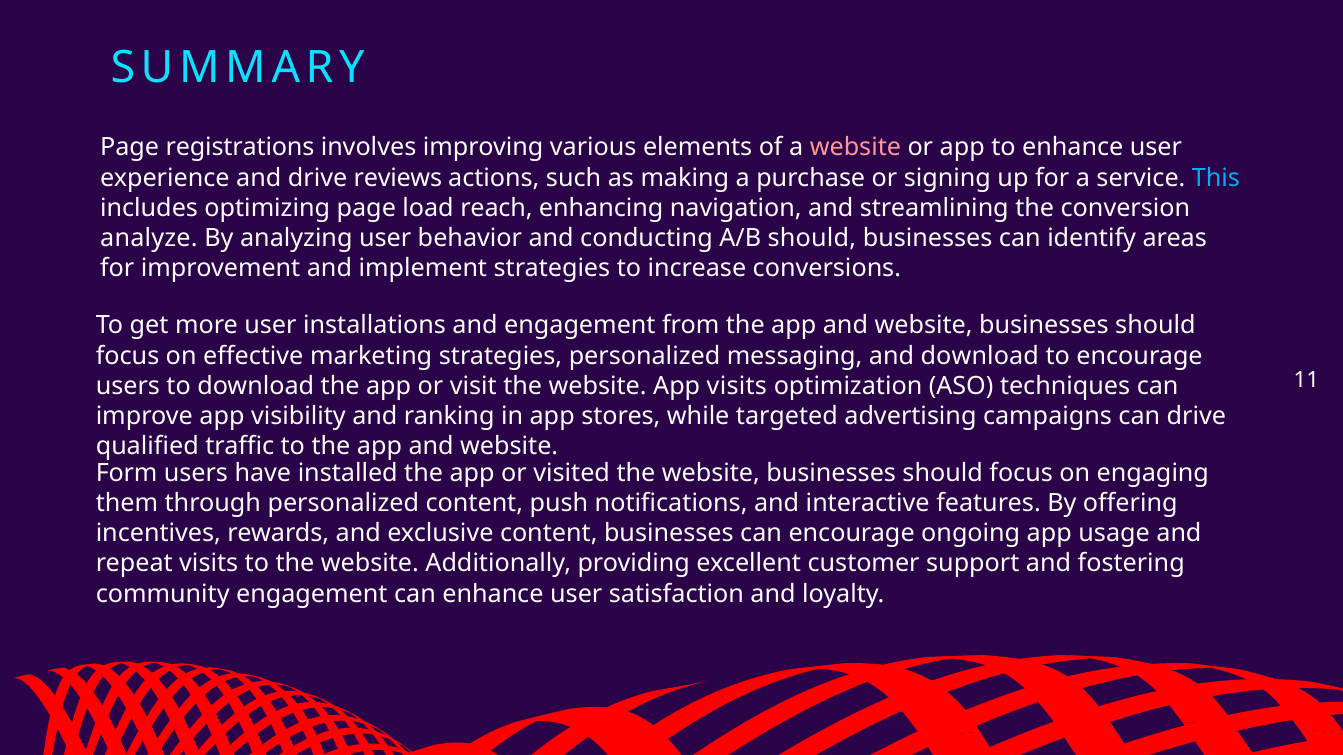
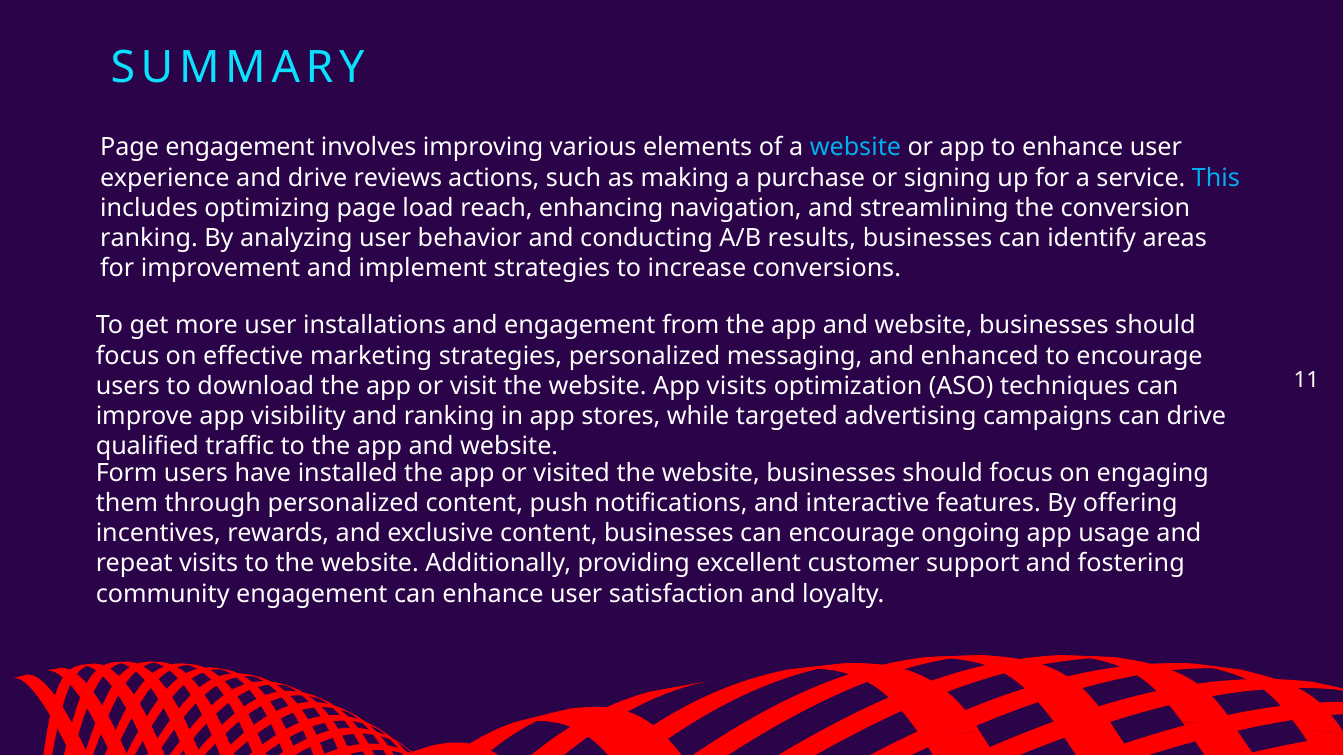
Page registrations: registrations -> engagement
website at (855, 148) colour: pink -> light blue
analyze at (149, 238): analyze -> ranking
A/B should: should -> results
and download: download -> enhanced
